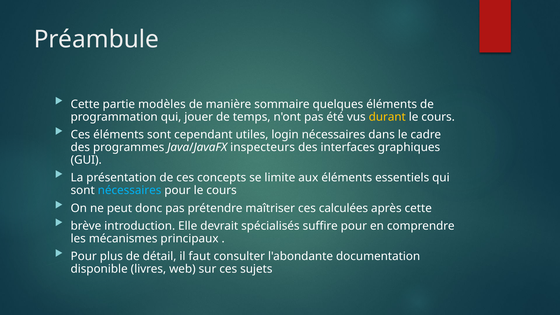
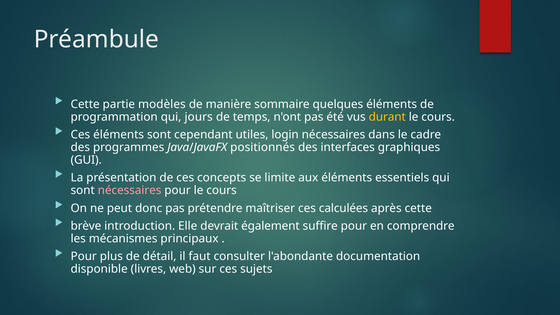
jouer: jouer -> jours
inspecteurs: inspecteurs -> positionnés
nécessaires at (130, 190) colour: light blue -> pink
spécialisés: spécialisés -> également
